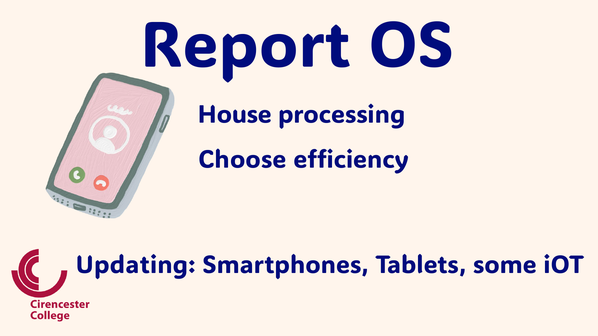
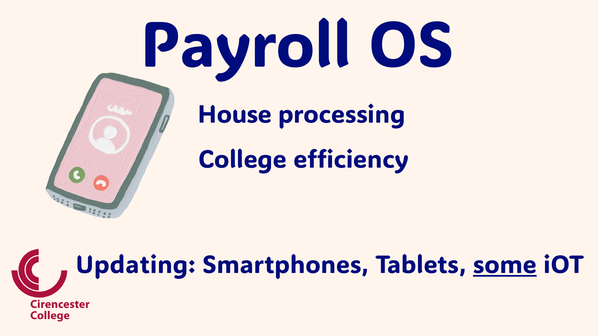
Report: Report -> Payroll
Choose: Choose -> College
some underline: none -> present
